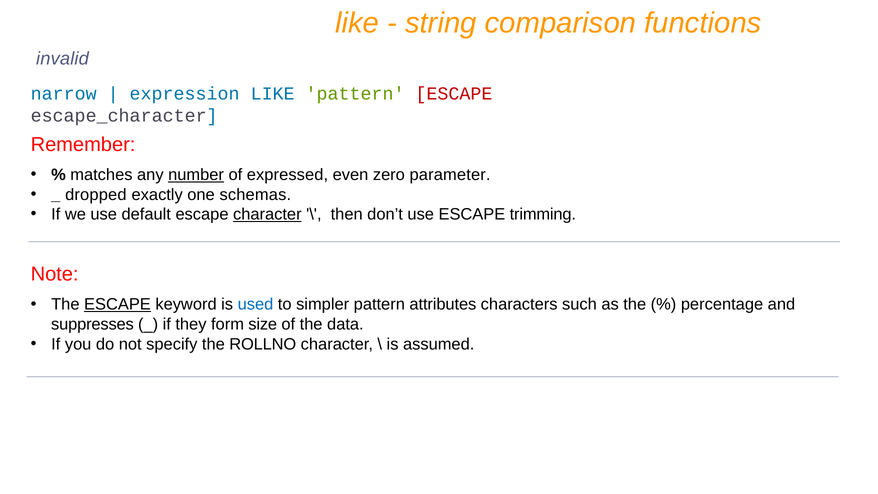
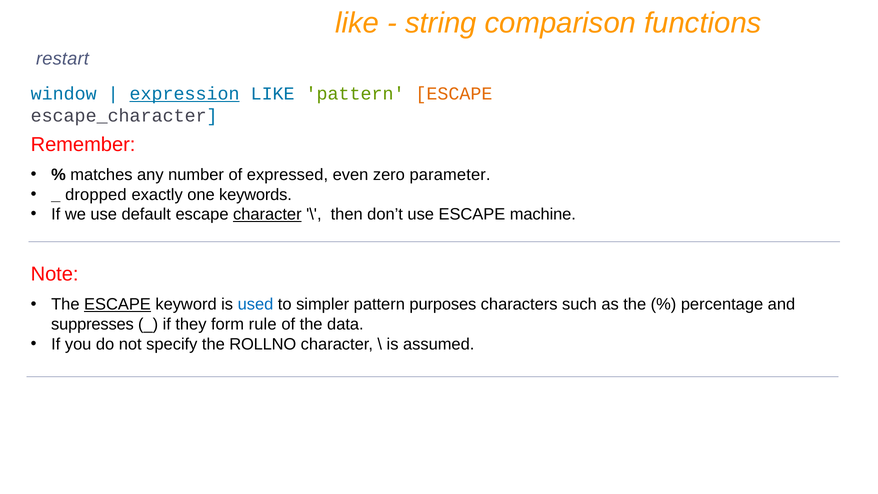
invalid: invalid -> restart
narrow: narrow -> window
expression underline: none -> present
ESCAPE at (454, 94) colour: red -> orange
number underline: present -> none
schemas: schemas -> keywords
trimming: trimming -> machine
attributes: attributes -> purposes
size: size -> rule
